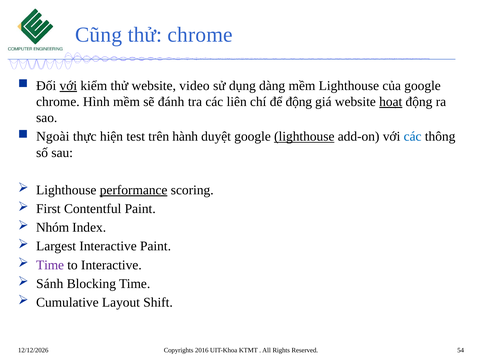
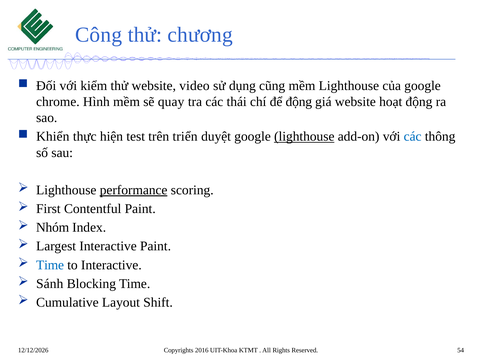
Cũng: Cũng -> Công
thử chrome: chrome -> chương
với at (68, 86) underline: present -> none
dàng: dàng -> cũng
đánh: đánh -> quay
liên: liên -> thái
hoạt underline: present -> none
Ngoài: Ngoài -> Khiển
hành: hành -> triển
Time at (50, 265) colour: purple -> blue
